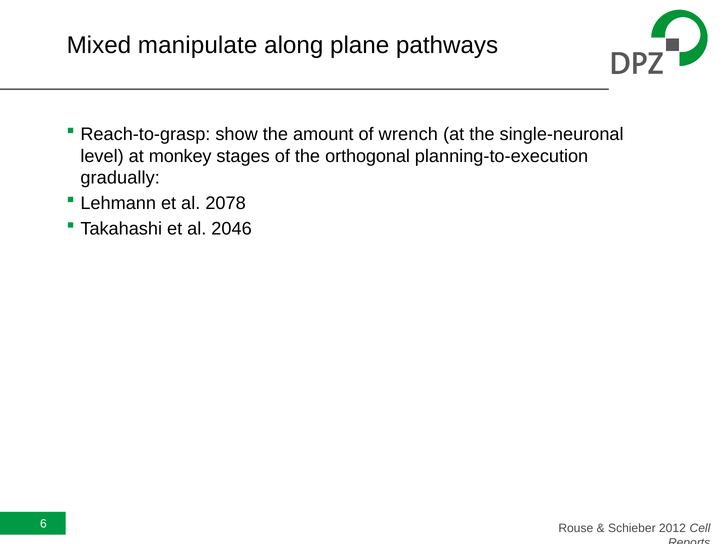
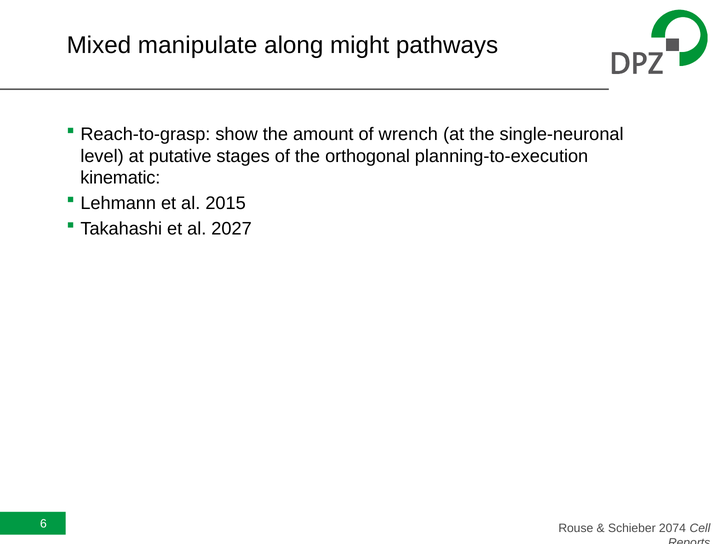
plane: plane -> might
monkey: monkey -> putative
gradually: gradually -> kinematic
2078: 2078 -> 2015
2046: 2046 -> 2027
2012: 2012 -> 2074
